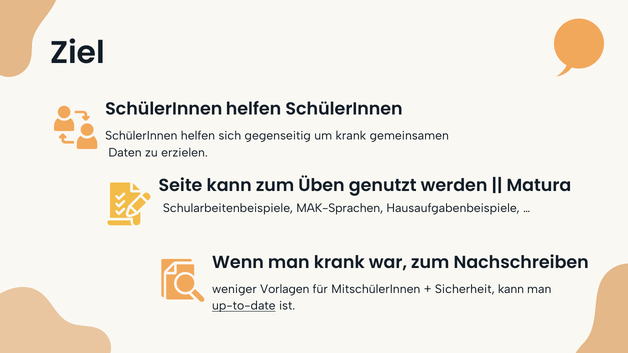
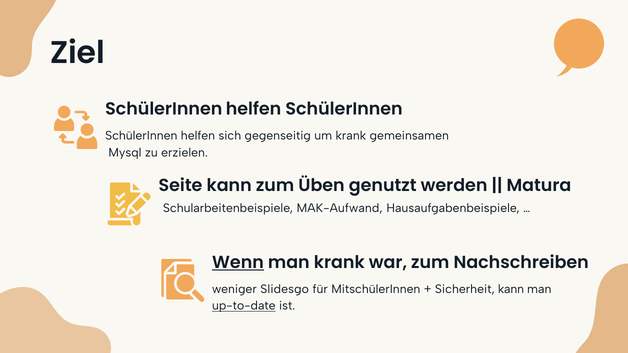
Daten: Daten -> Mysql
MAK-Sprachen: MAK-Sprachen -> MAK-Aufwand
Wenn underline: none -> present
Vorlagen: Vorlagen -> Slidesgo
